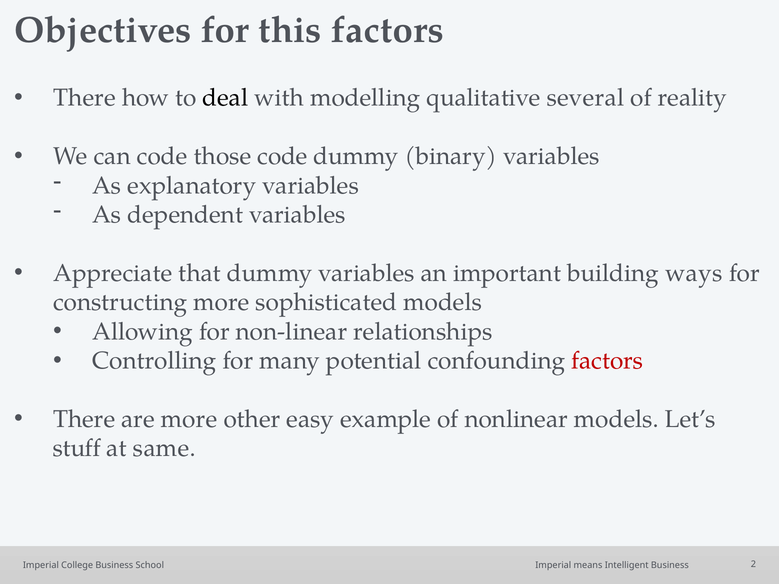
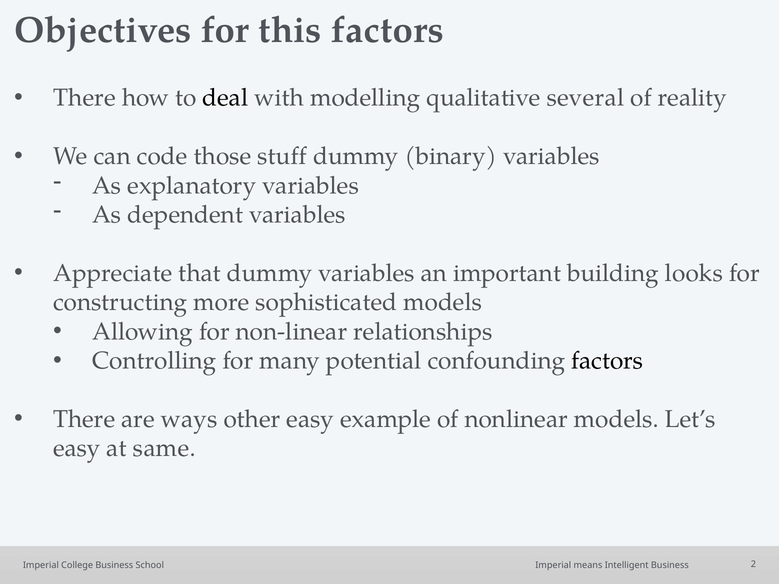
those code: code -> stuff
ways: ways -> looks
factors at (607, 361) colour: red -> black
are more: more -> ways
stuff at (77, 448): stuff -> easy
